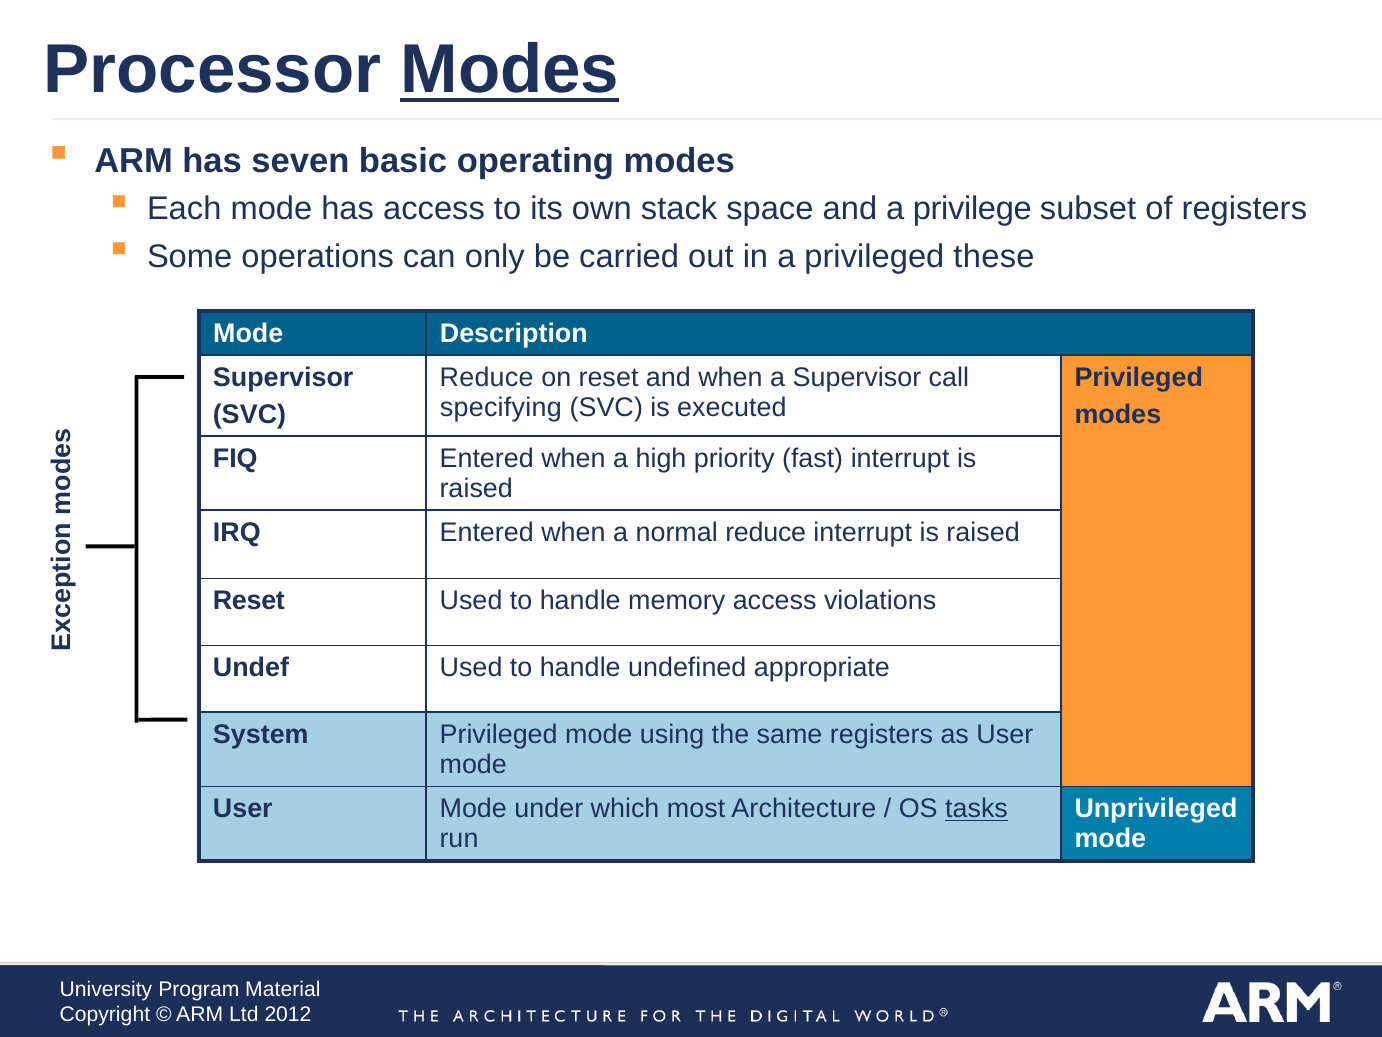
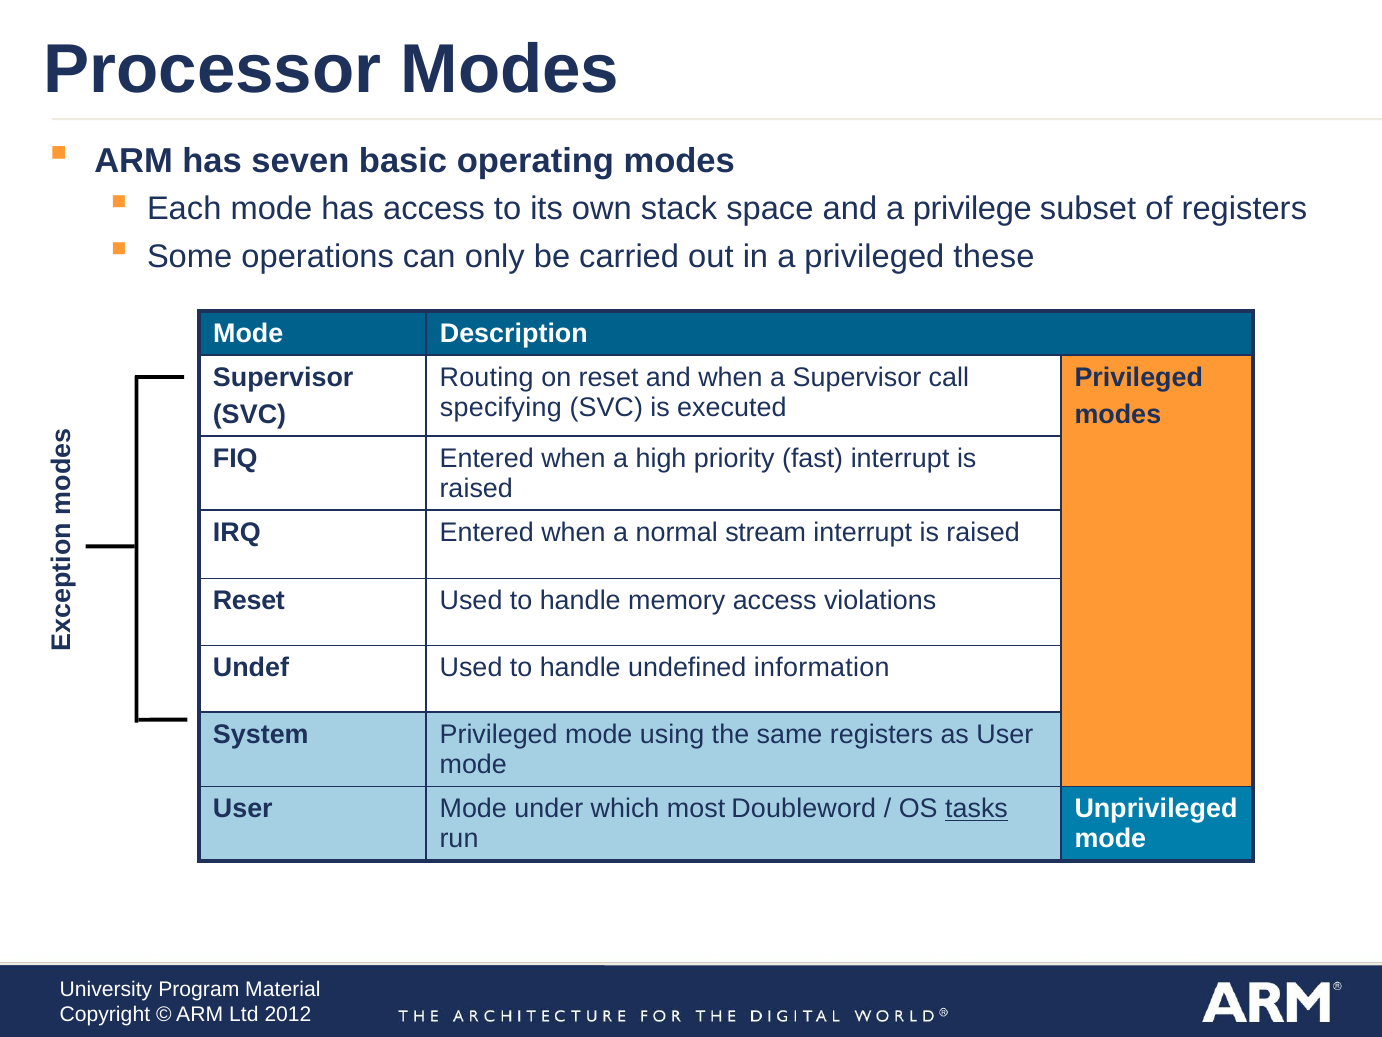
Modes at (510, 70) underline: present -> none
Reduce at (487, 377): Reduce -> Routing
normal reduce: reduce -> stream
appropriate: appropriate -> information
Architecture: Architecture -> Doubleword
